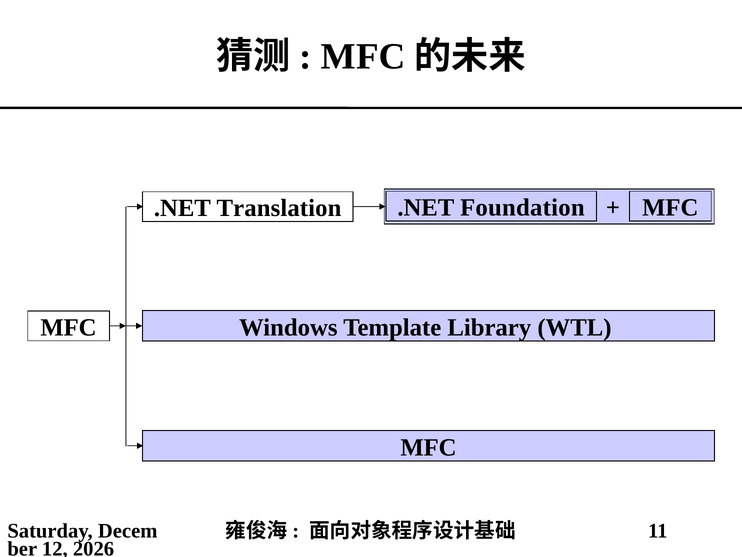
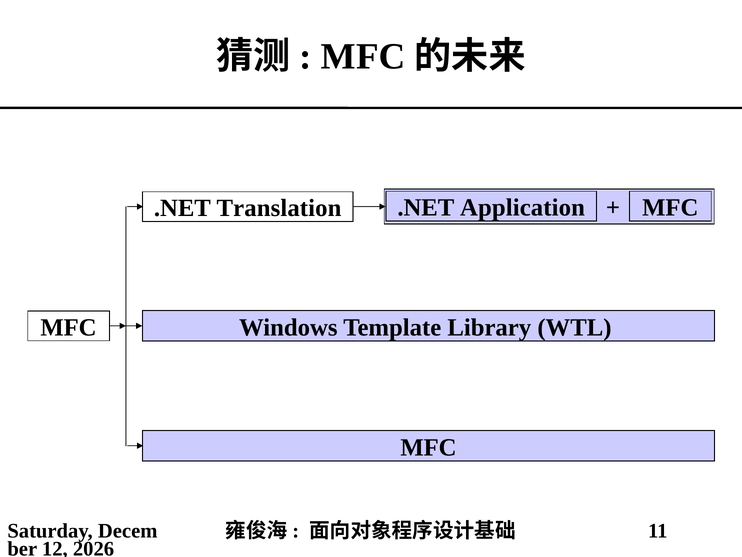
Foundation: Foundation -> Application
